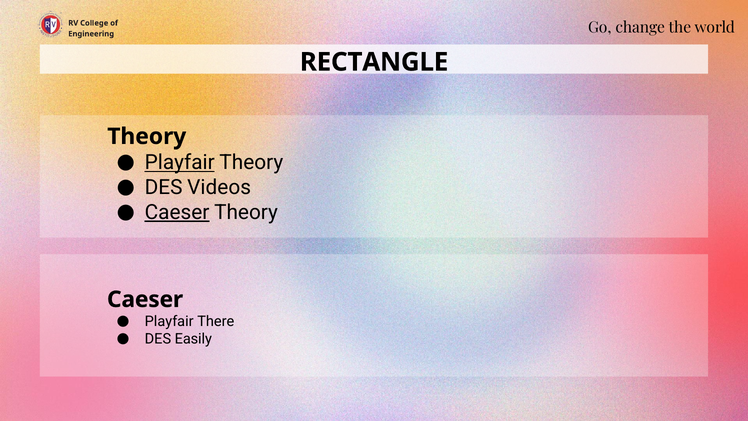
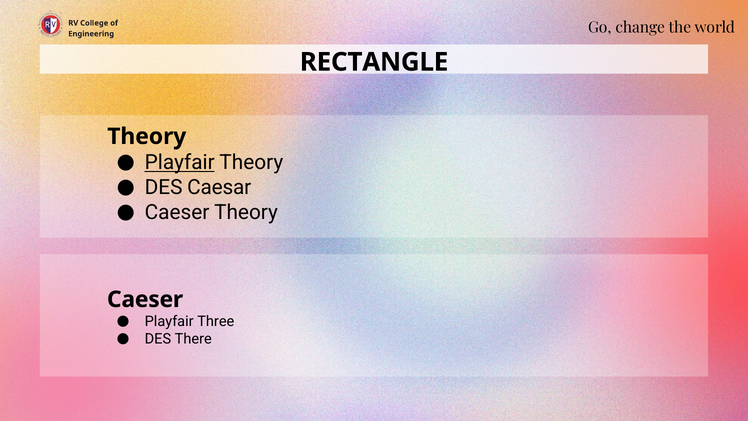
Videos: Videos -> Caesar
Caeser at (177, 212) underline: present -> none
There: There -> Three
Easily: Easily -> There
